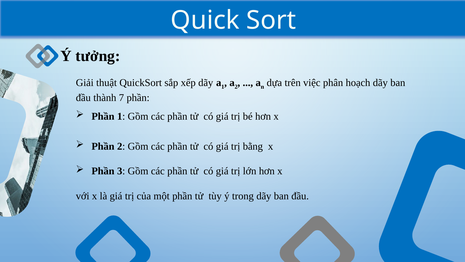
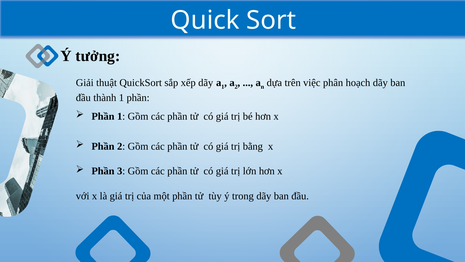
thành 7: 7 -> 1
